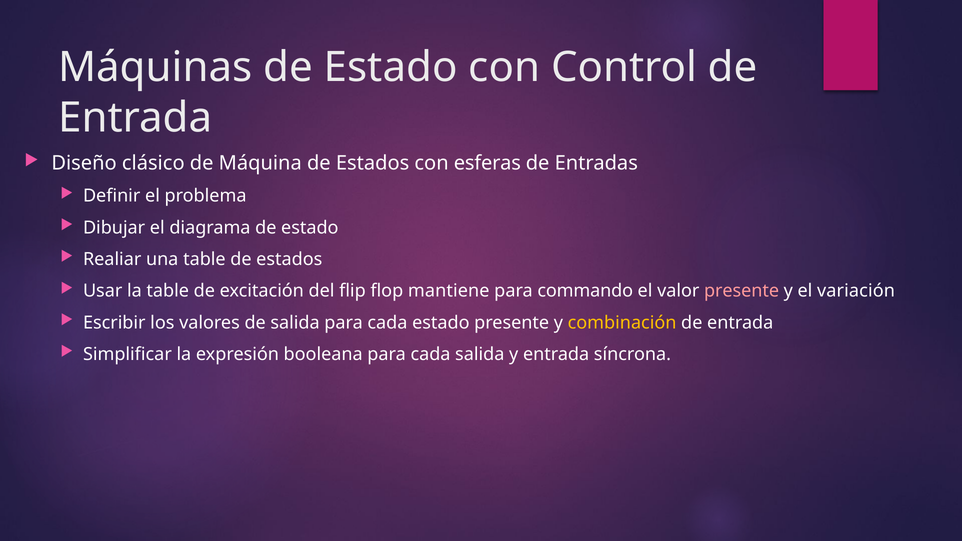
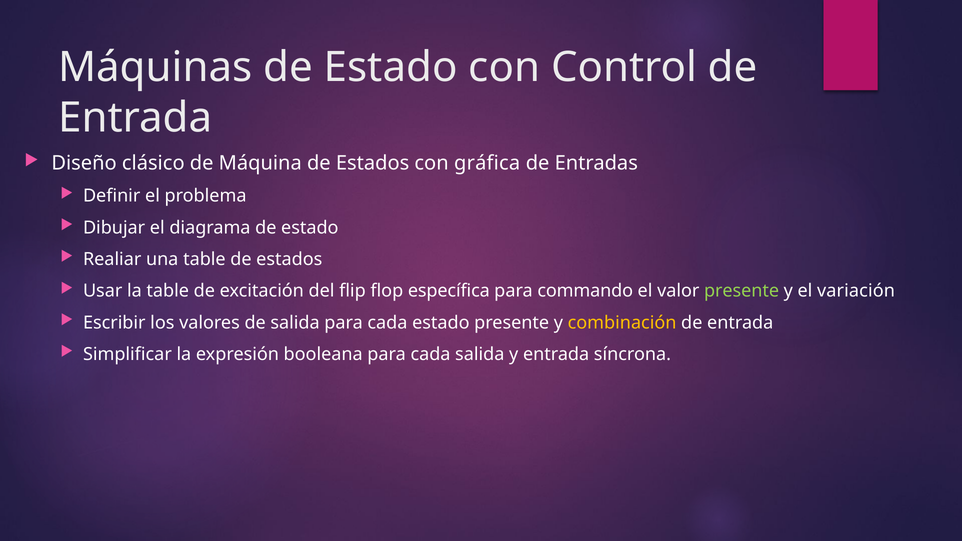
esferas: esferas -> gráfica
mantiene: mantiene -> específica
presente at (742, 291) colour: pink -> light green
